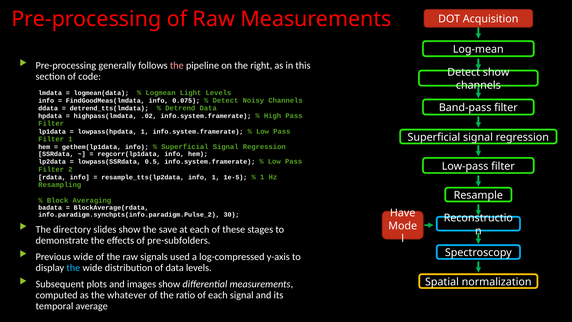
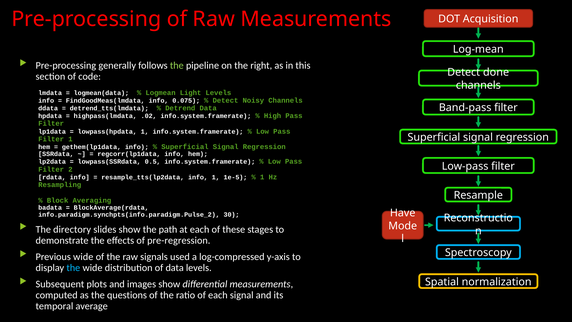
the at (177, 66) colour: pink -> light green
Detect show: show -> done
save: save -> path
pre-subfolders: pre-subfolders -> pre-regression
whatever: whatever -> questions
